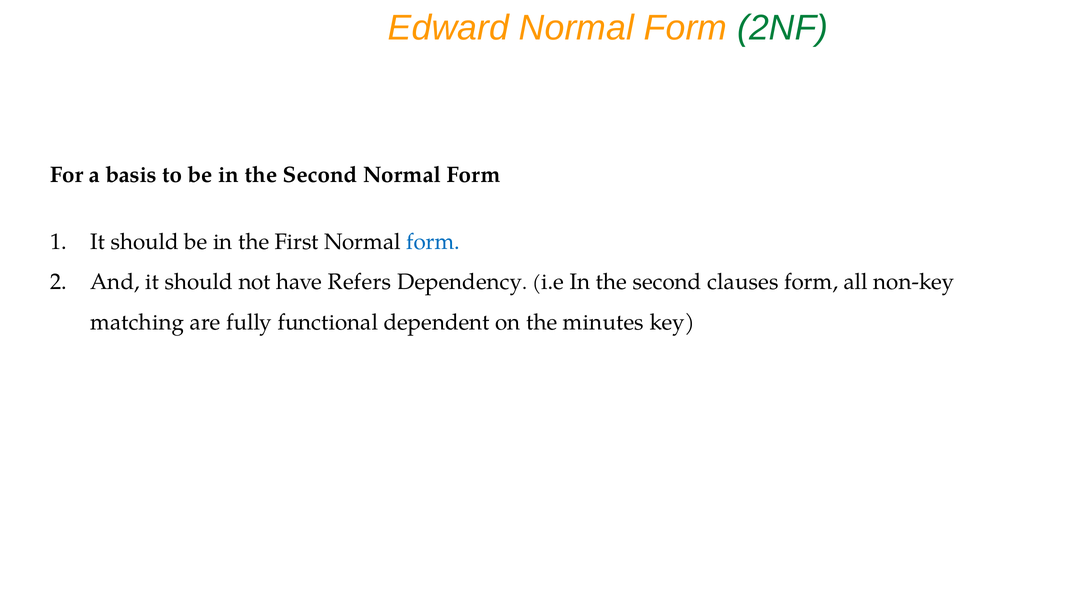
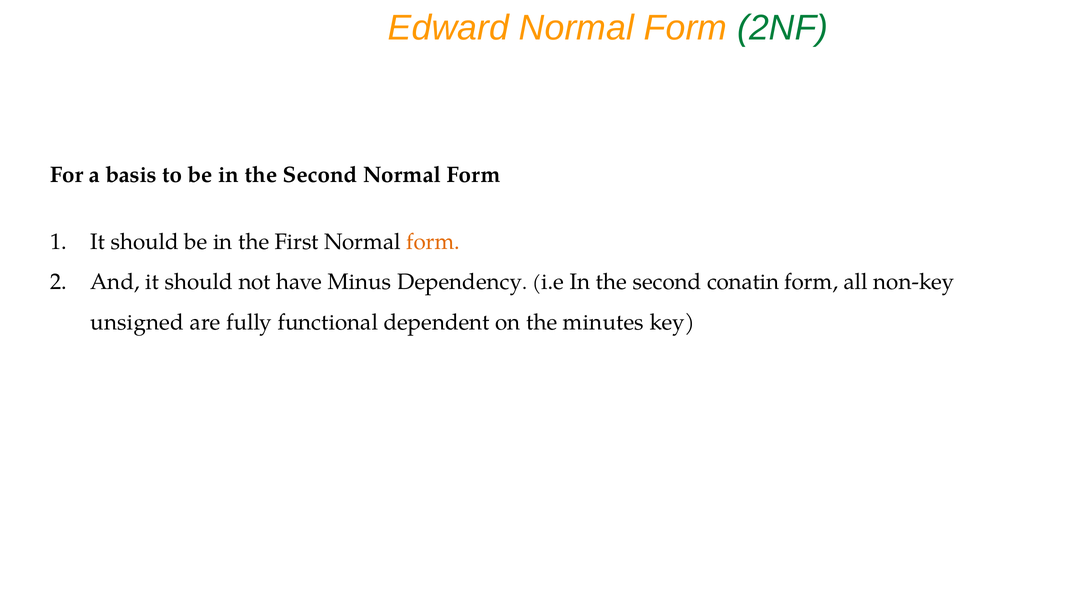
form at (433, 242) colour: blue -> orange
Refers: Refers -> Minus
clauses: clauses -> conatin
matching: matching -> unsigned
